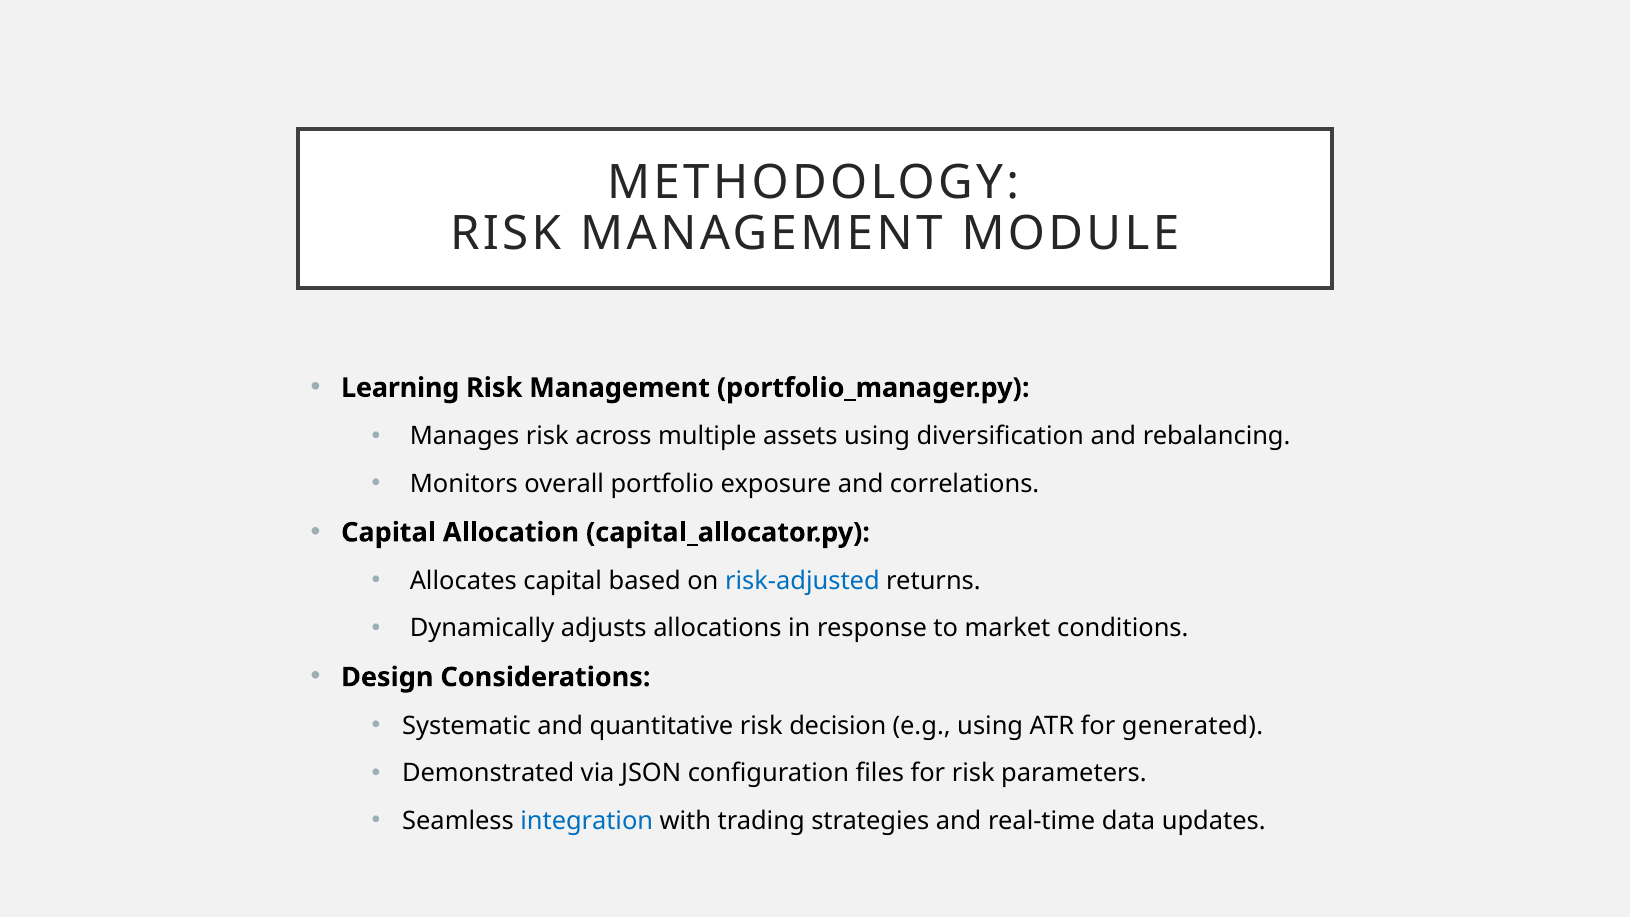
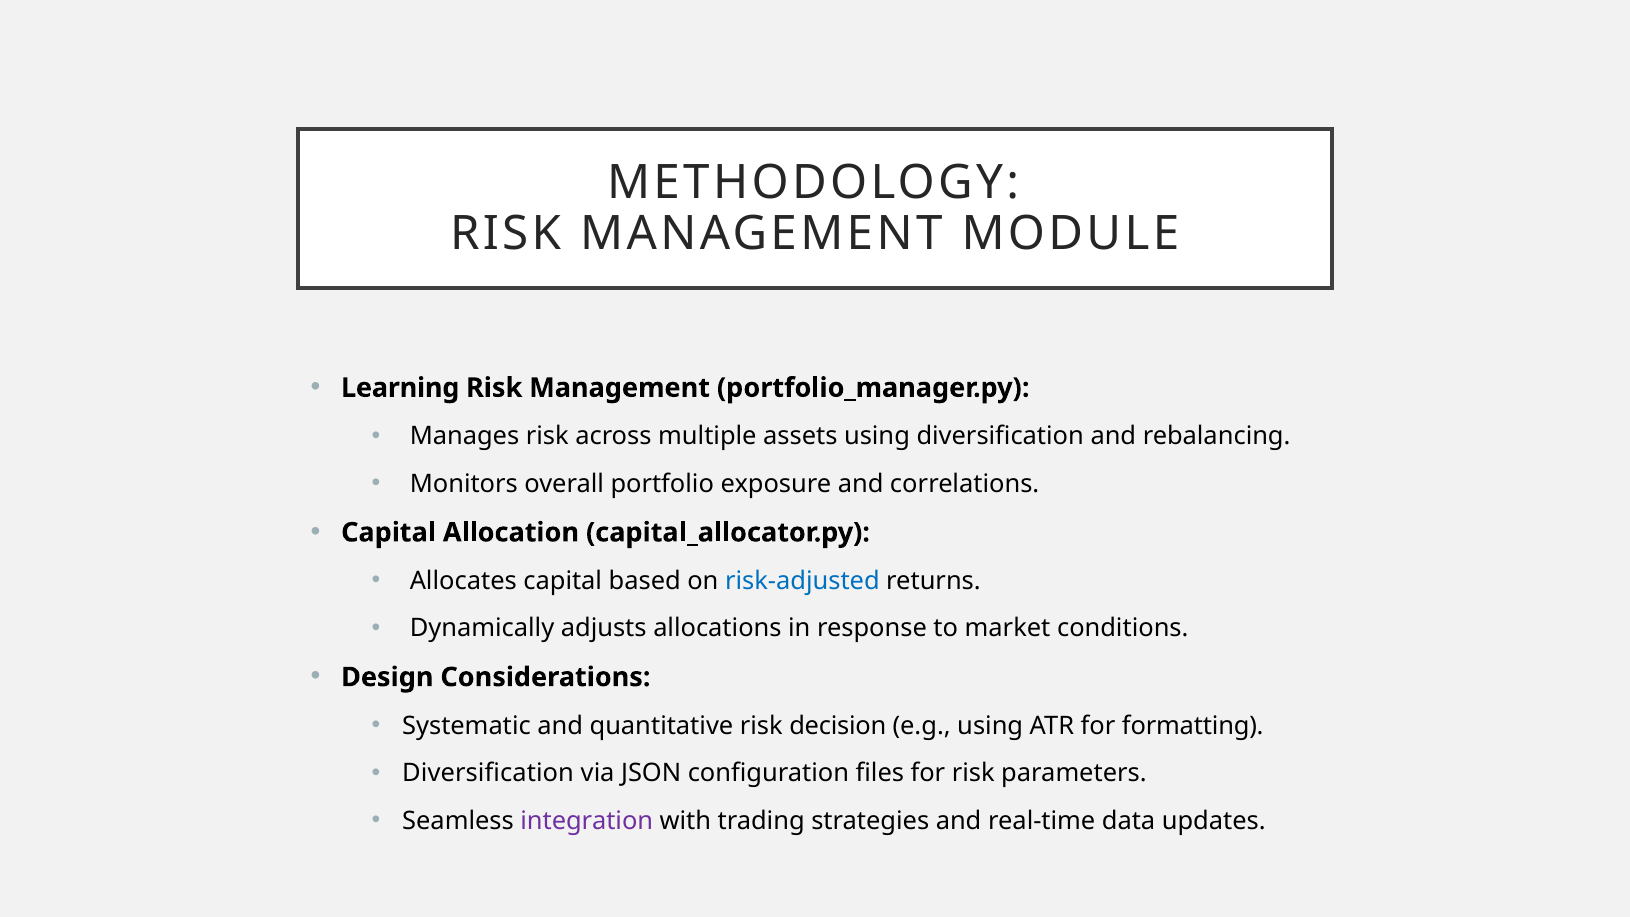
generated: generated -> formatting
Demonstrated at (488, 773): Demonstrated -> Diversification
integration colour: blue -> purple
